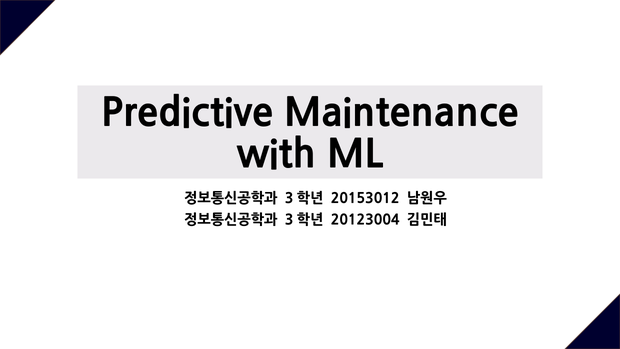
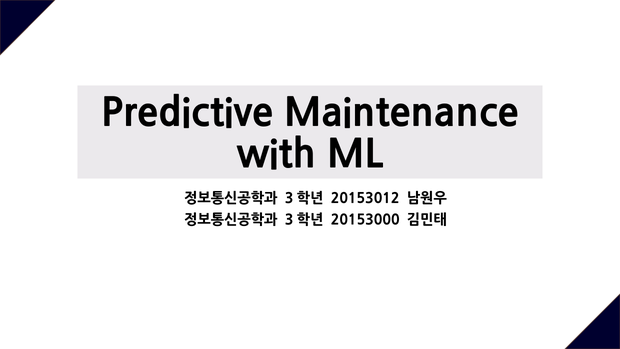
20123004: 20123004 -> 20153000
